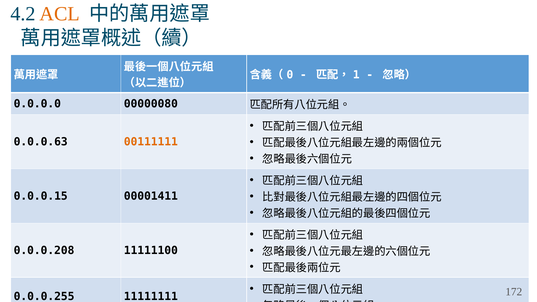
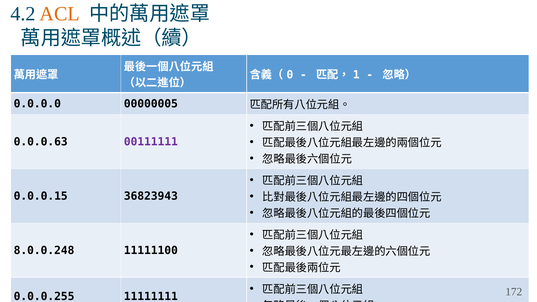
00000080: 00000080 -> 00000005
00111111 colour: orange -> purple
00001411: 00001411 -> 36823943
0.0.0.208: 0.0.0.208 -> 8.0.0.248
